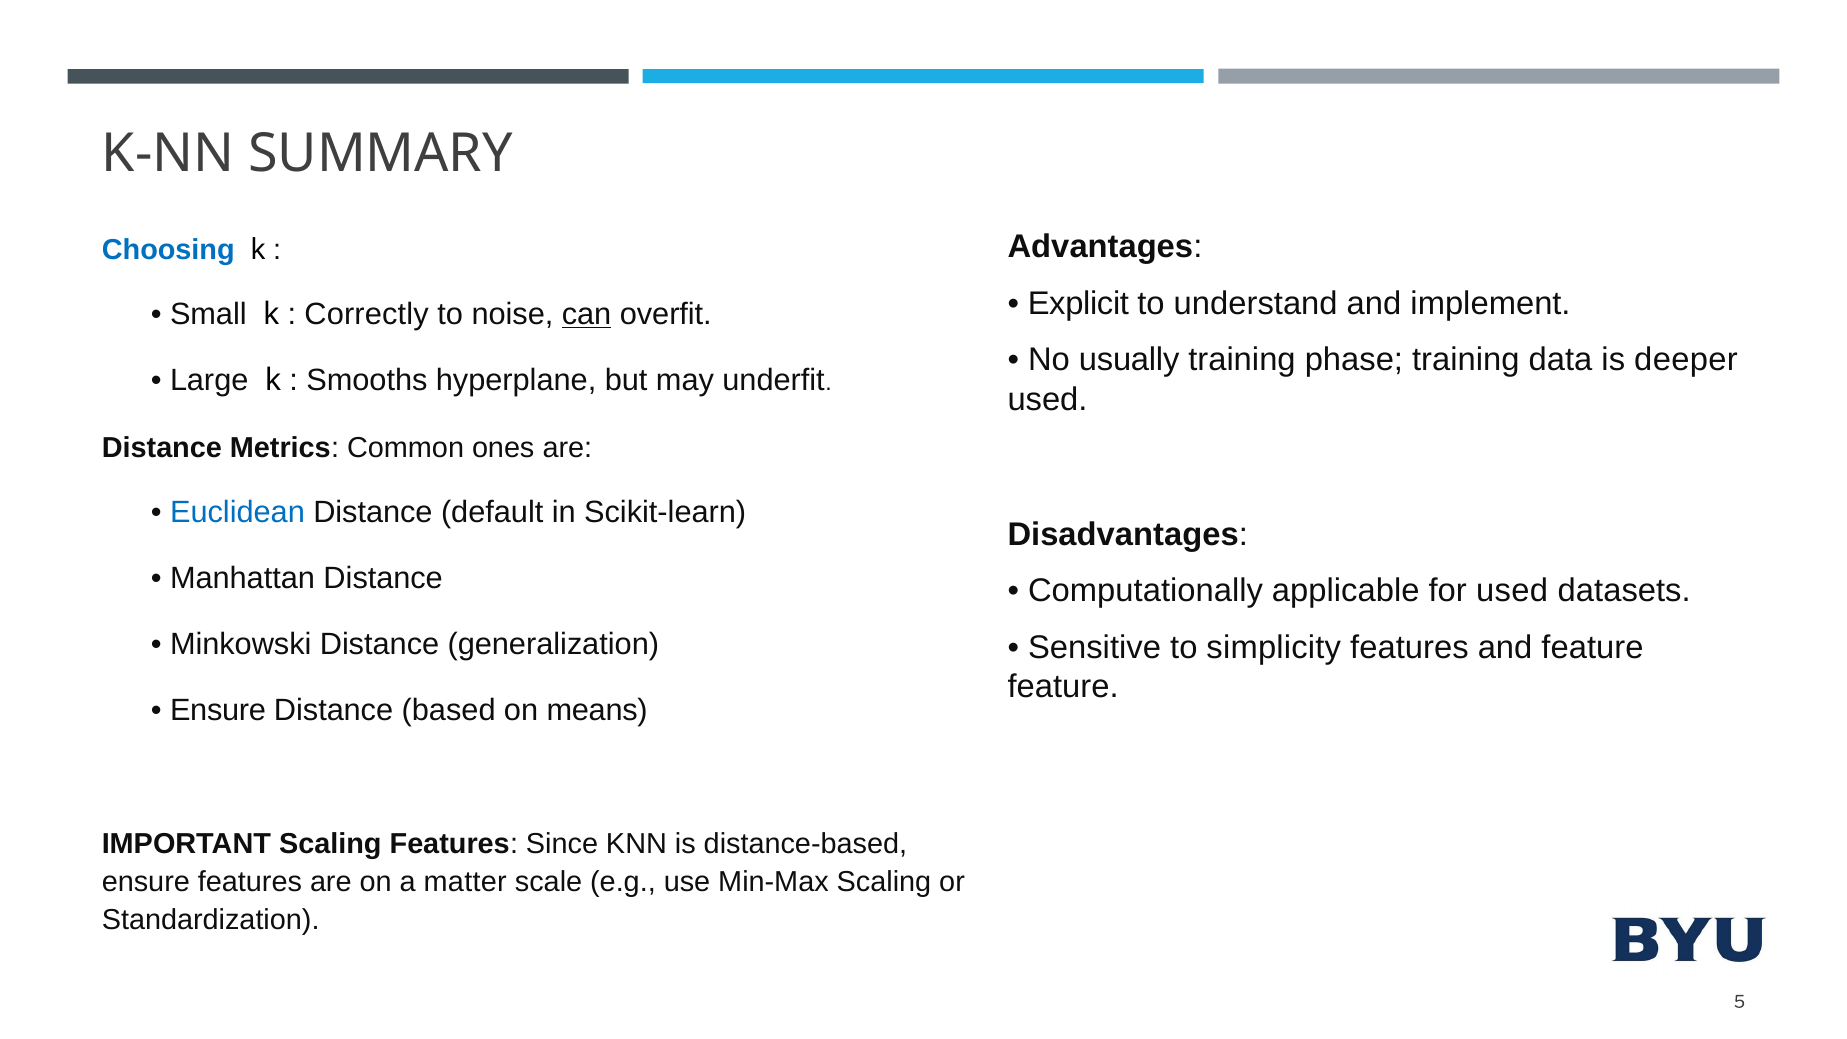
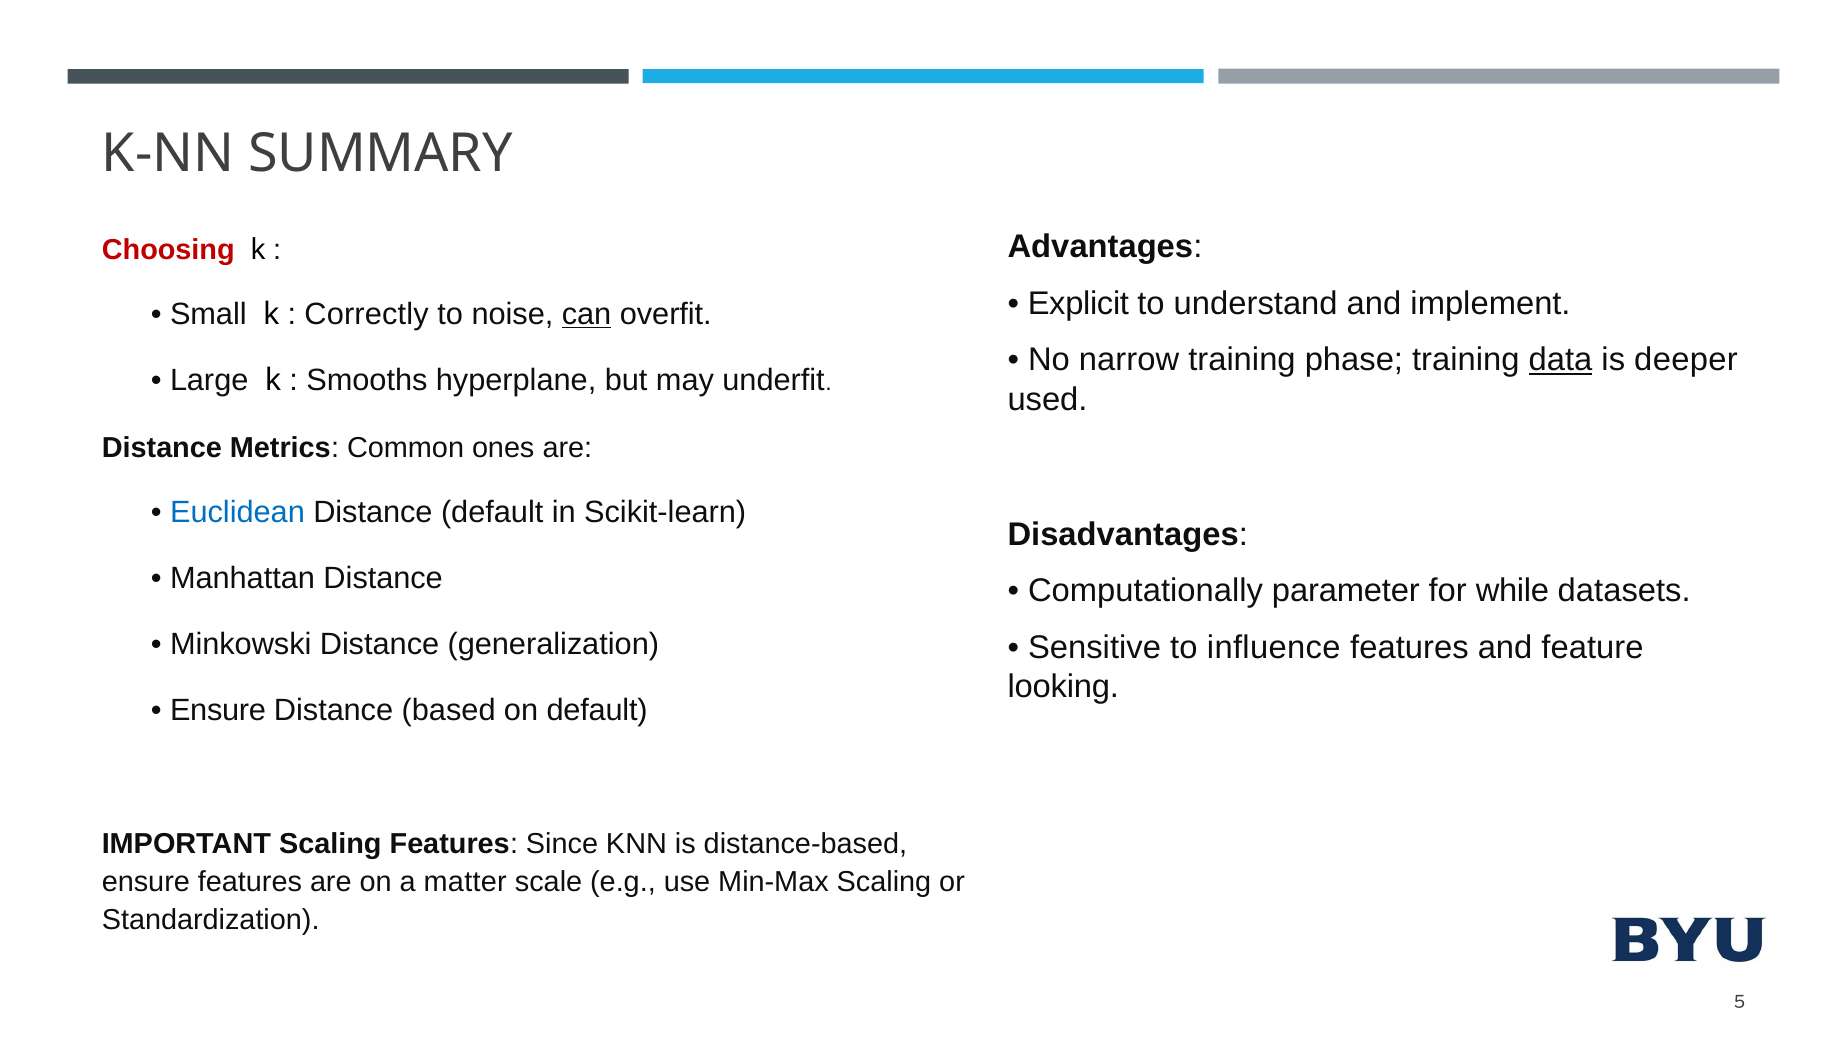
Choosing colour: blue -> red
usually: usually -> narrow
data underline: none -> present
applicable: applicable -> parameter
for used: used -> while
simplicity: simplicity -> influence
feature at (1063, 687): feature -> looking
on means: means -> default
